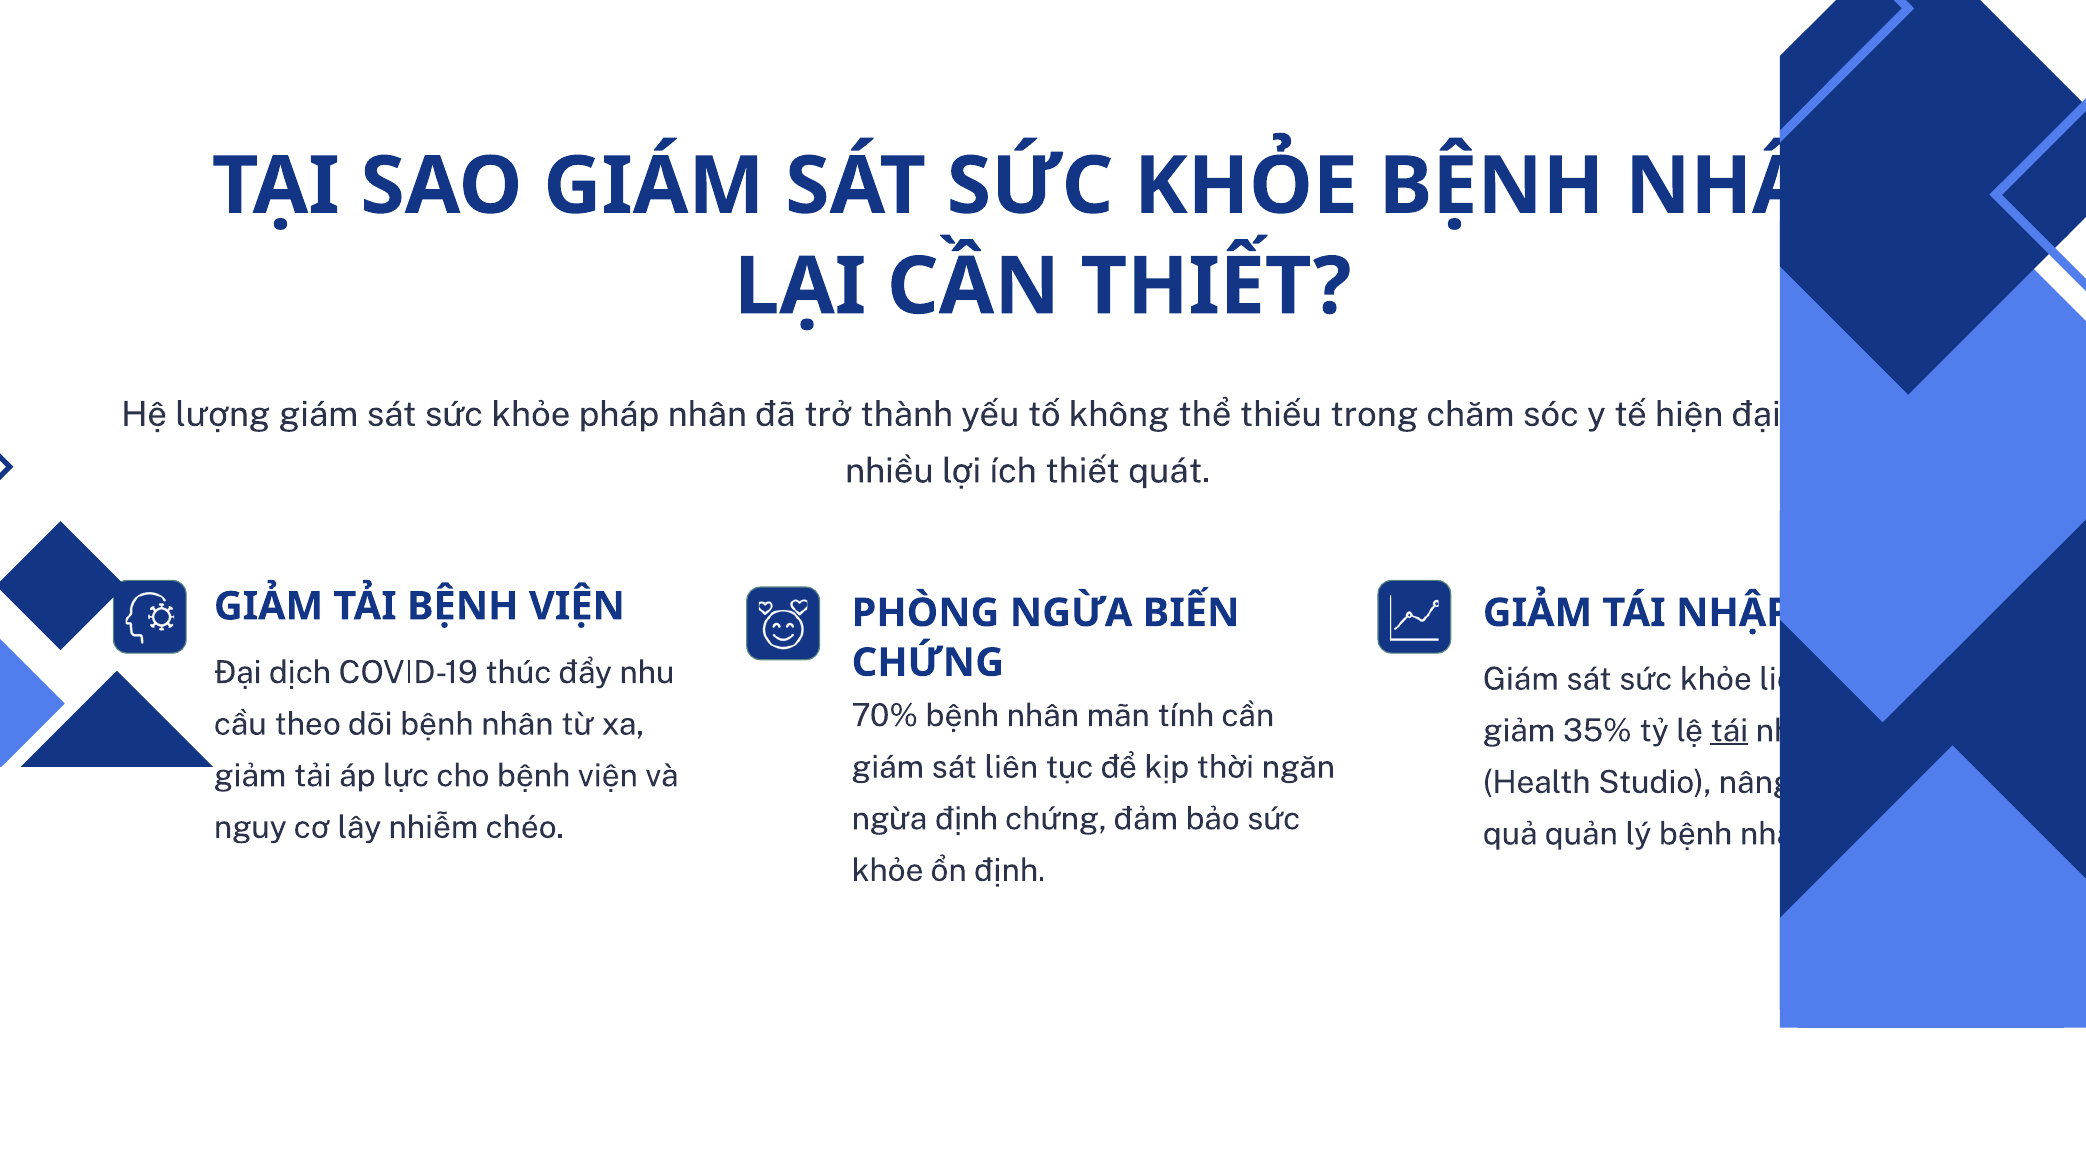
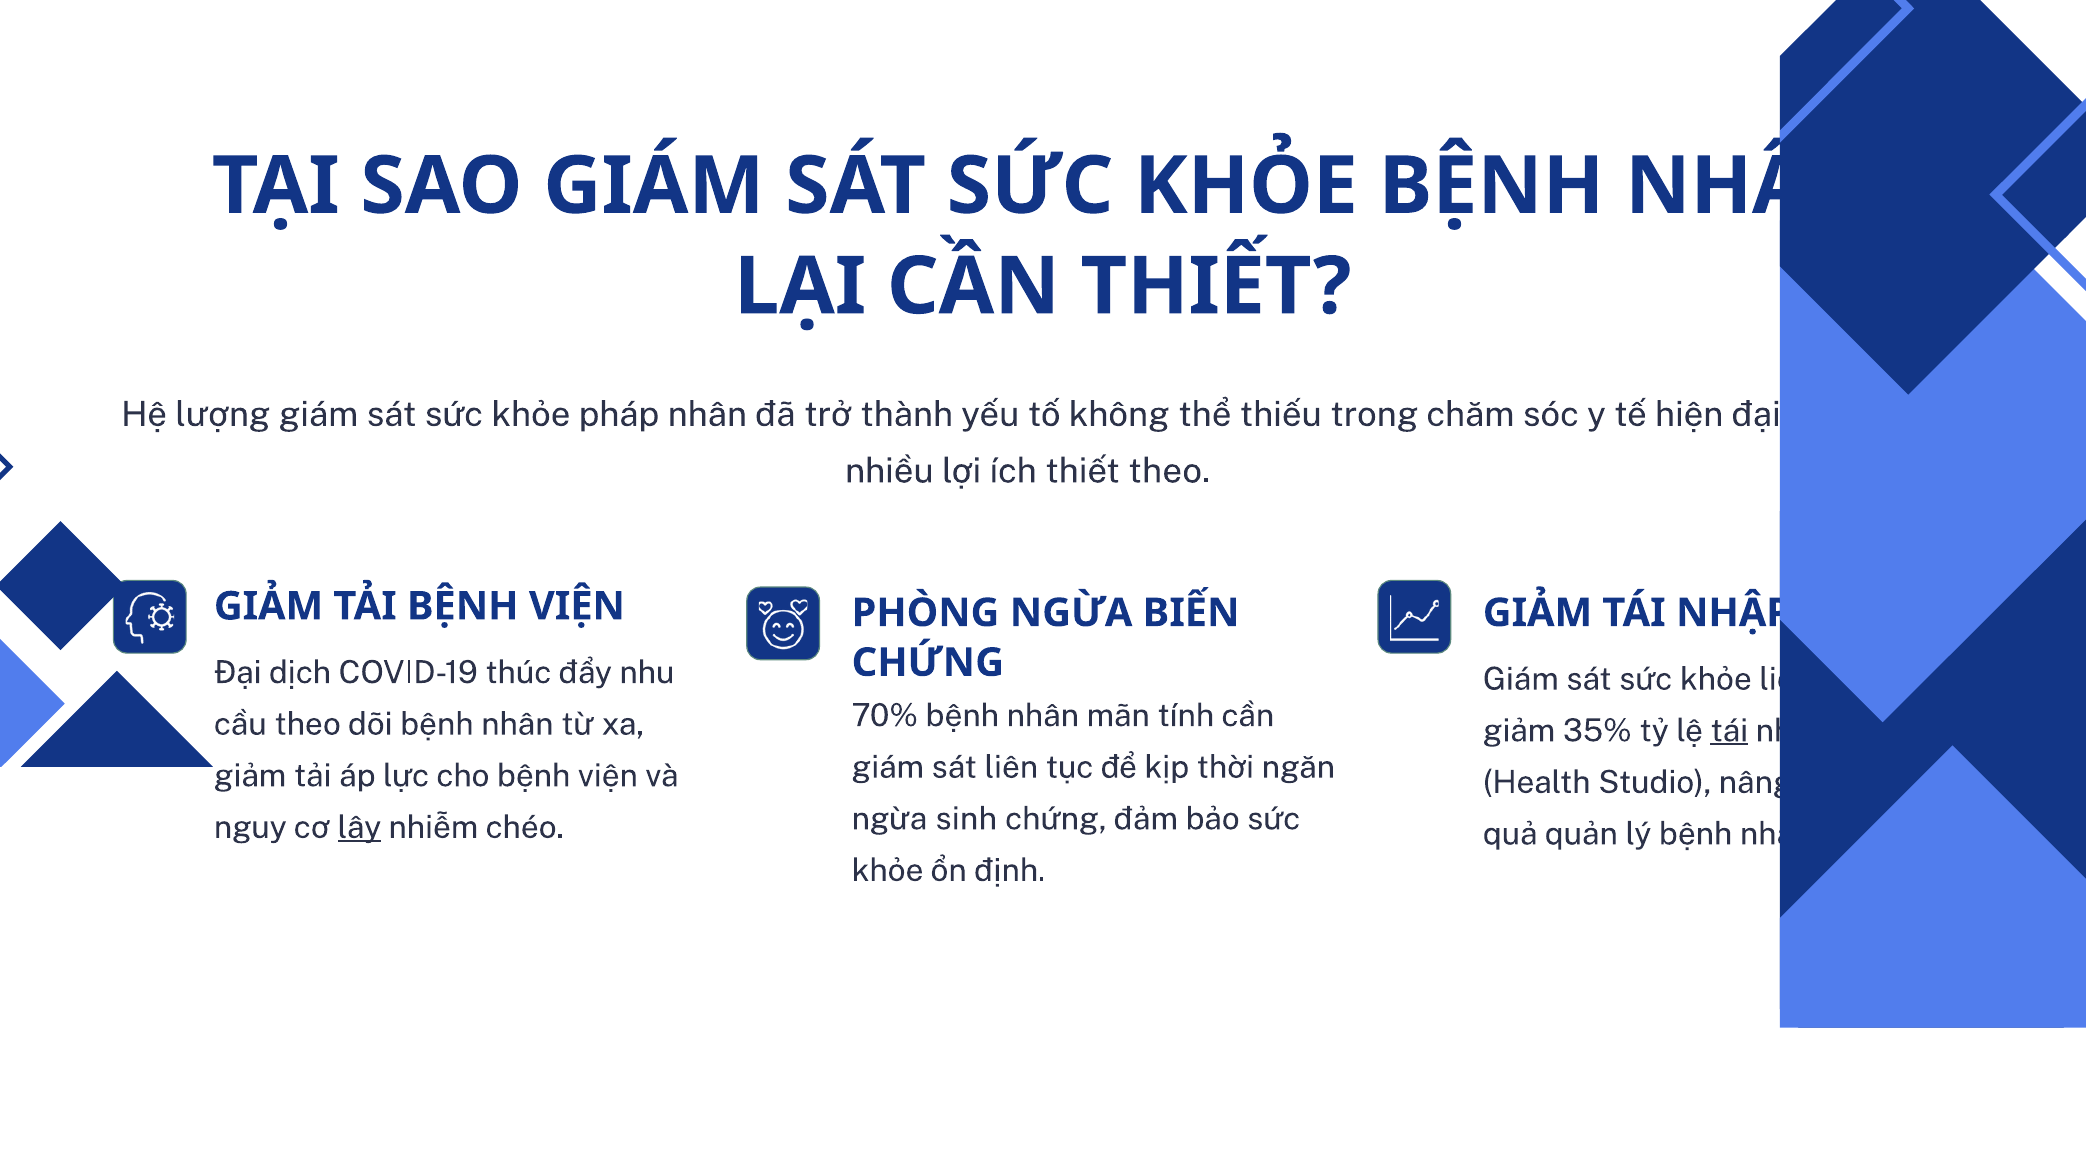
thiết quát: quát -> theo
ngừa định: định -> sinh
lây underline: none -> present
